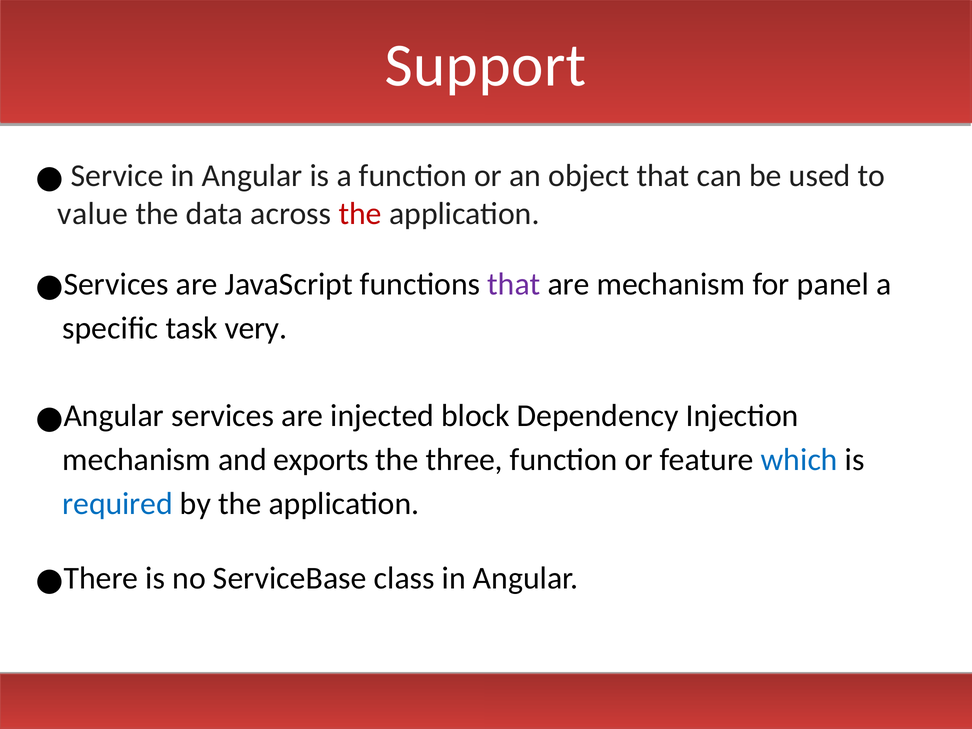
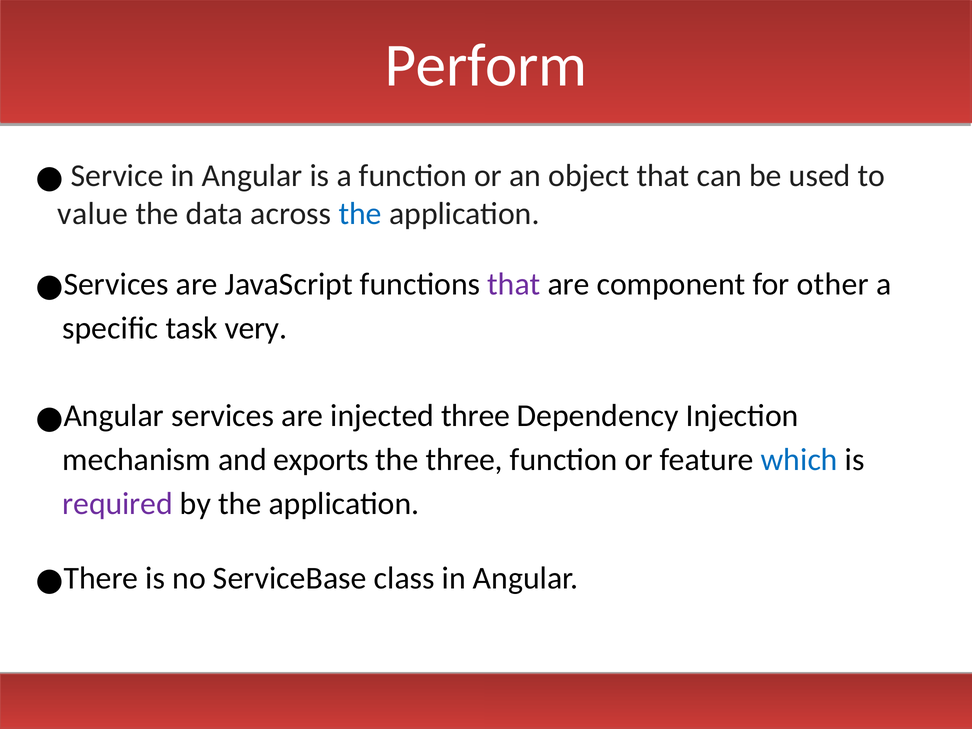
Support: Support -> Perform
the at (360, 214) colour: red -> blue
are mechanism: mechanism -> component
panel: panel -> other
injected block: block -> three
required colour: blue -> purple
